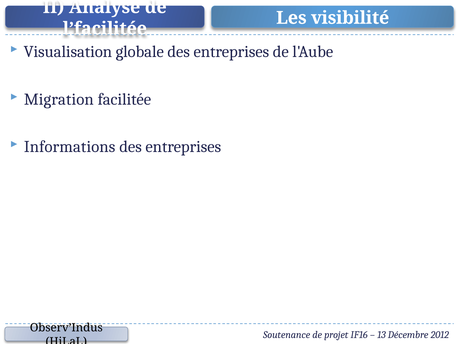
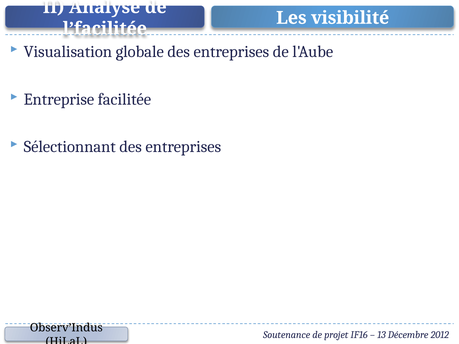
Migration: Migration -> Entreprise
Informations: Informations -> Sélectionnant
